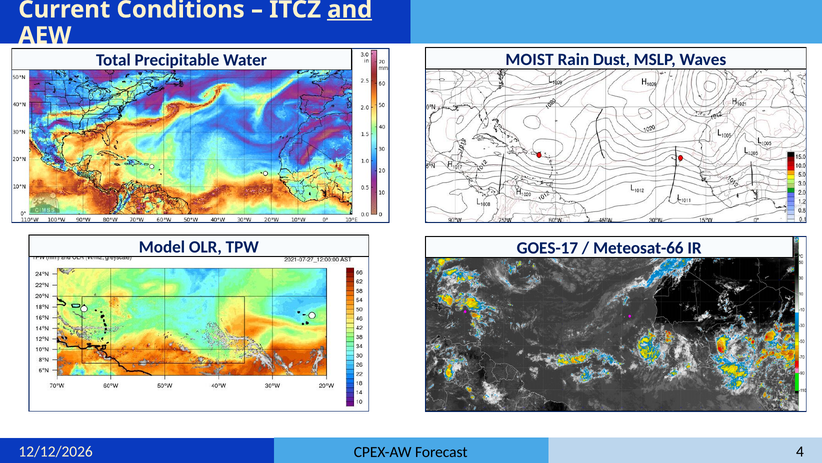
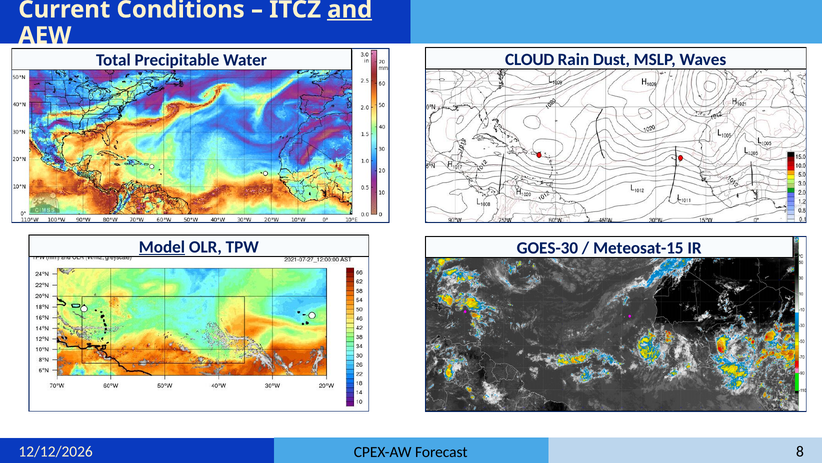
MOIST: MOIST -> CLOUD
Model underline: none -> present
GOES-17: GOES-17 -> GOES-30
Meteosat-66: Meteosat-66 -> Meteosat-15
4: 4 -> 8
